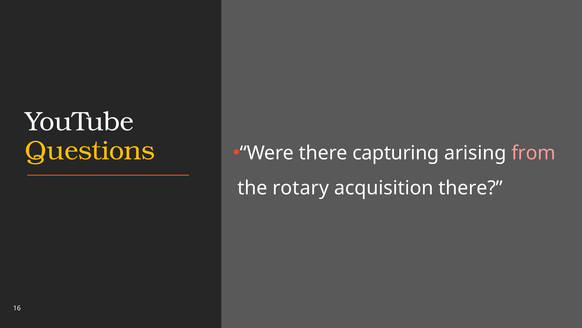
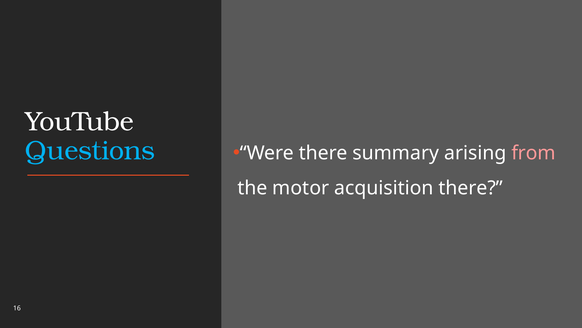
Questions colour: yellow -> light blue
capturing: capturing -> summary
rotary: rotary -> motor
